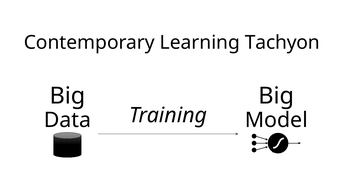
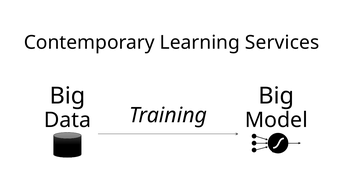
Tachyon: Tachyon -> Services
